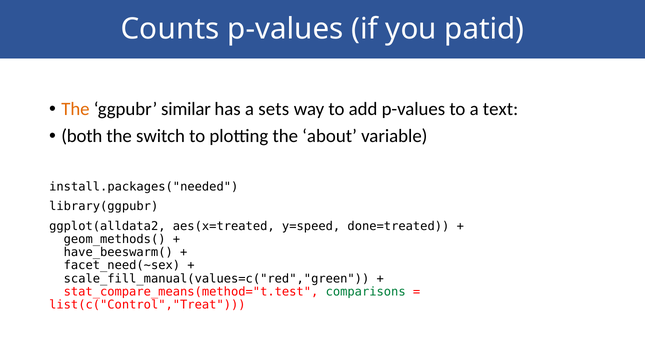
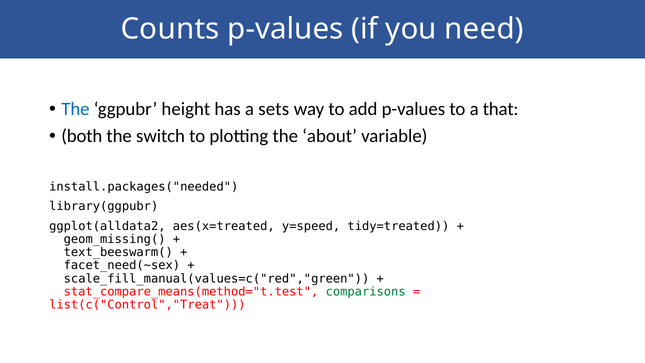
patid: patid -> need
The at (75, 109) colour: orange -> blue
similar: similar -> height
text: text -> that
done=treated: done=treated -> tidy=treated
geom_methods(: geom_methods( -> geom_missing(
have_beeswarm(: have_beeswarm( -> text_beeswarm(
